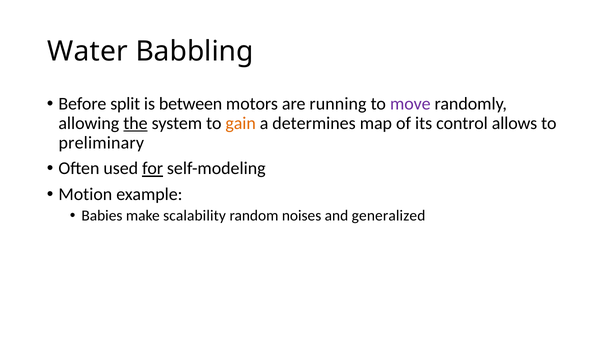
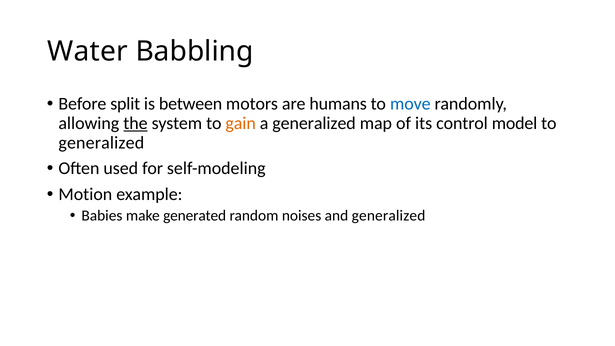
running: running -> humans
move colour: purple -> blue
a determines: determines -> generalized
allows: allows -> model
preliminary at (101, 143): preliminary -> generalized
for underline: present -> none
scalability: scalability -> generated
